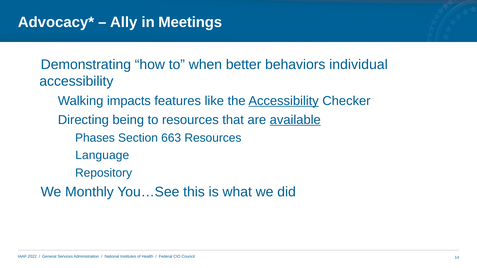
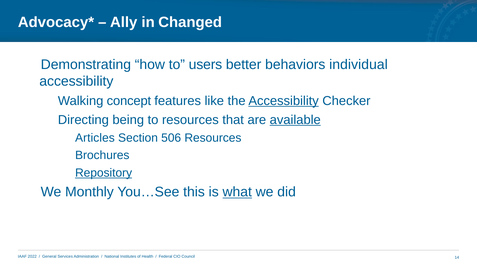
Meetings: Meetings -> Changed
when: when -> users
impacts: impacts -> concept
Phases: Phases -> Articles
663: 663 -> 506
Language: Language -> Brochures
Repository underline: none -> present
what underline: none -> present
